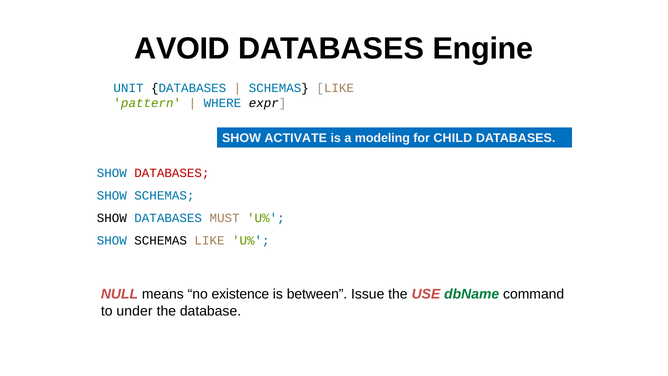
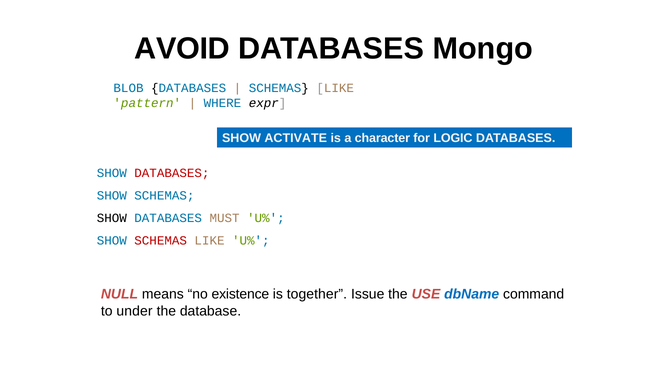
Engine: Engine -> Mongo
UNIT: UNIT -> BLOB
modeling: modeling -> character
CHILD: CHILD -> LOGIC
SCHEMAS at (161, 241) colour: black -> red
between: between -> together
dbName colour: green -> blue
